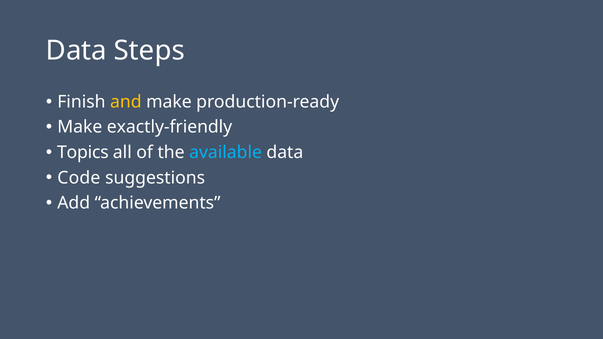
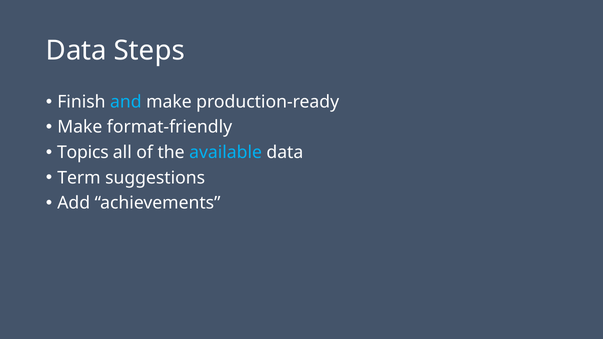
and colour: yellow -> light blue
exactly-friendly: exactly-friendly -> format-friendly
Code: Code -> Term
